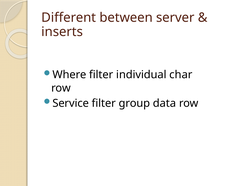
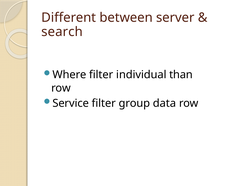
inserts: inserts -> search
char: char -> than
